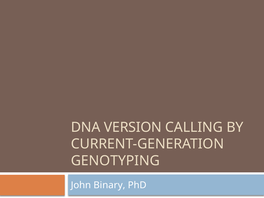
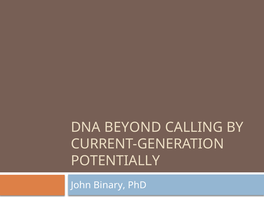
VERSION: VERSION -> BEYOND
GENOTYPING: GENOTYPING -> POTENTIALLY
